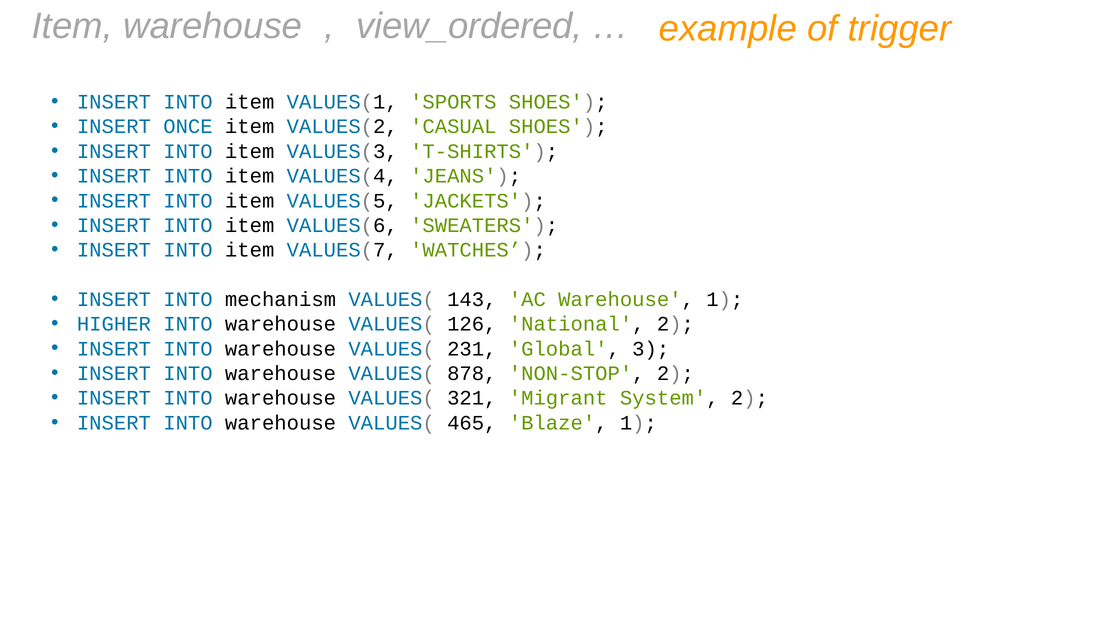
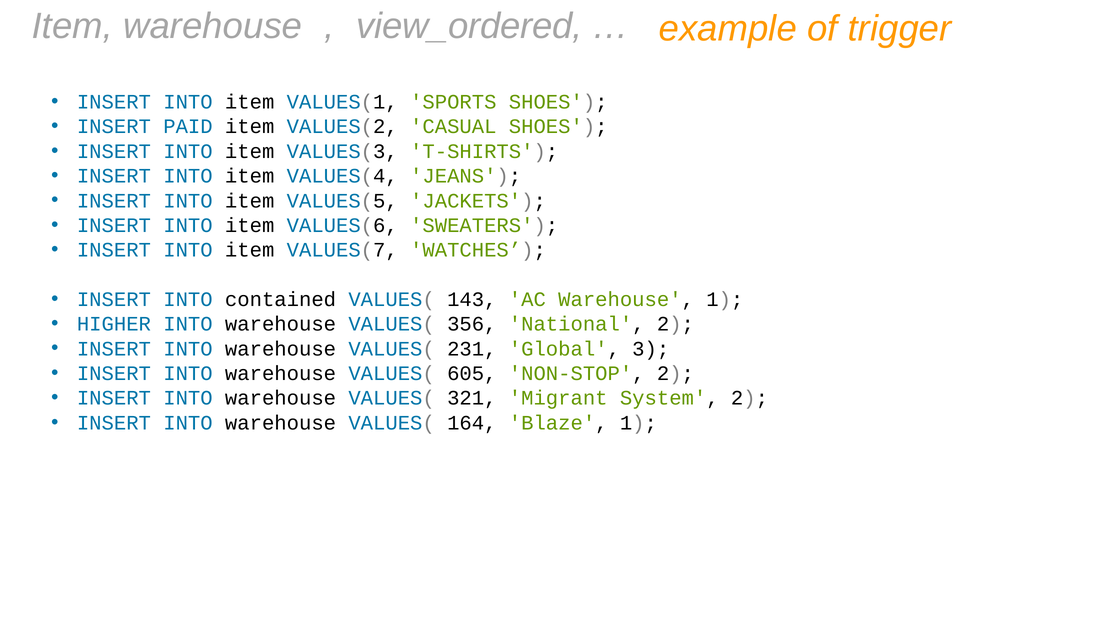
ONCE: ONCE -> PAID
mechanism: mechanism -> contained
126: 126 -> 356
878: 878 -> 605
465: 465 -> 164
